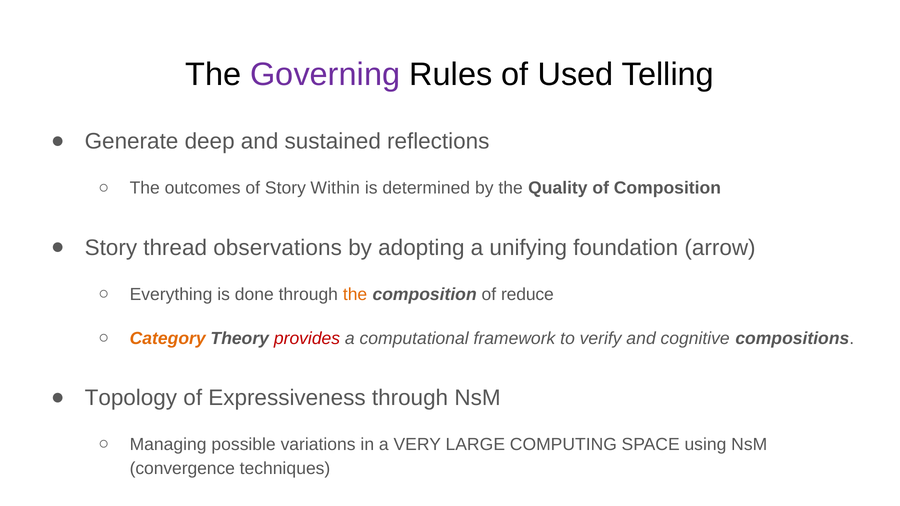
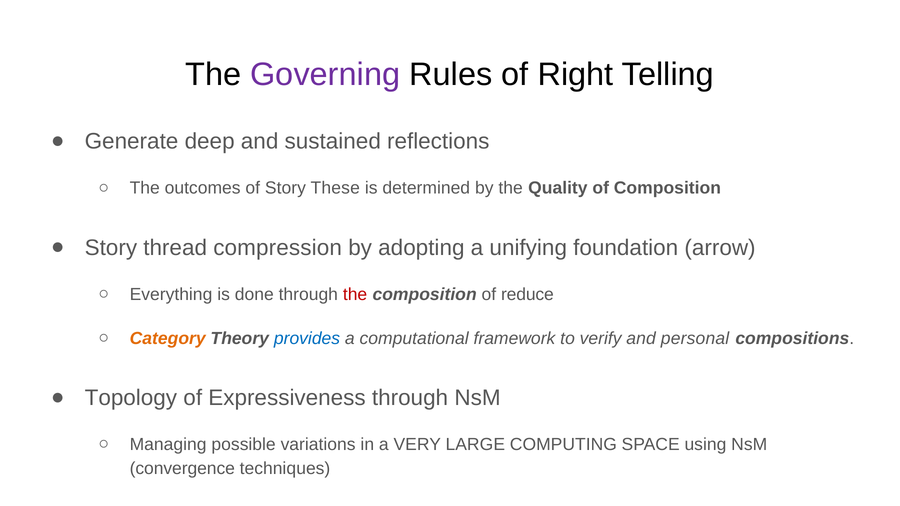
Used: Used -> Right
Within: Within -> These
observations: observations -> compression
the at (355, 294) colour: orange -> red
provides colour: red -> blue
cognitive: cognitive -> personal
